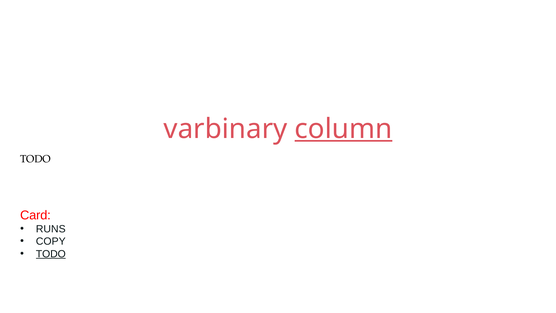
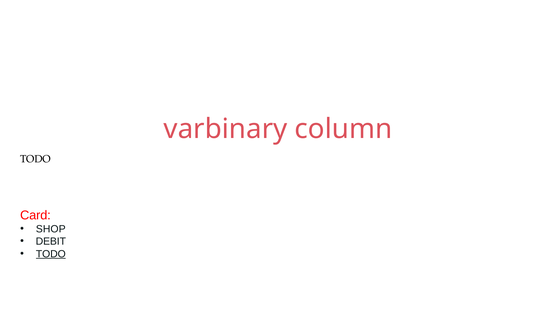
column underline: present -> none
RUNS: RUNS -> SHOP
COPY: COPY -> DEBIT
